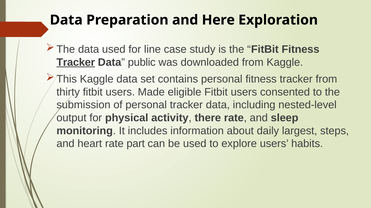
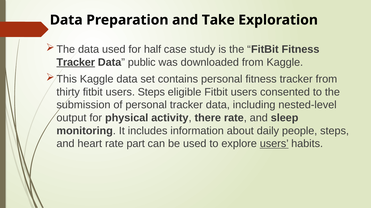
Here: Here -> Take
line: line -> half
users Made: Made -> Steps
largest: largest -> people
users at (274, 144) underline: none -> present
